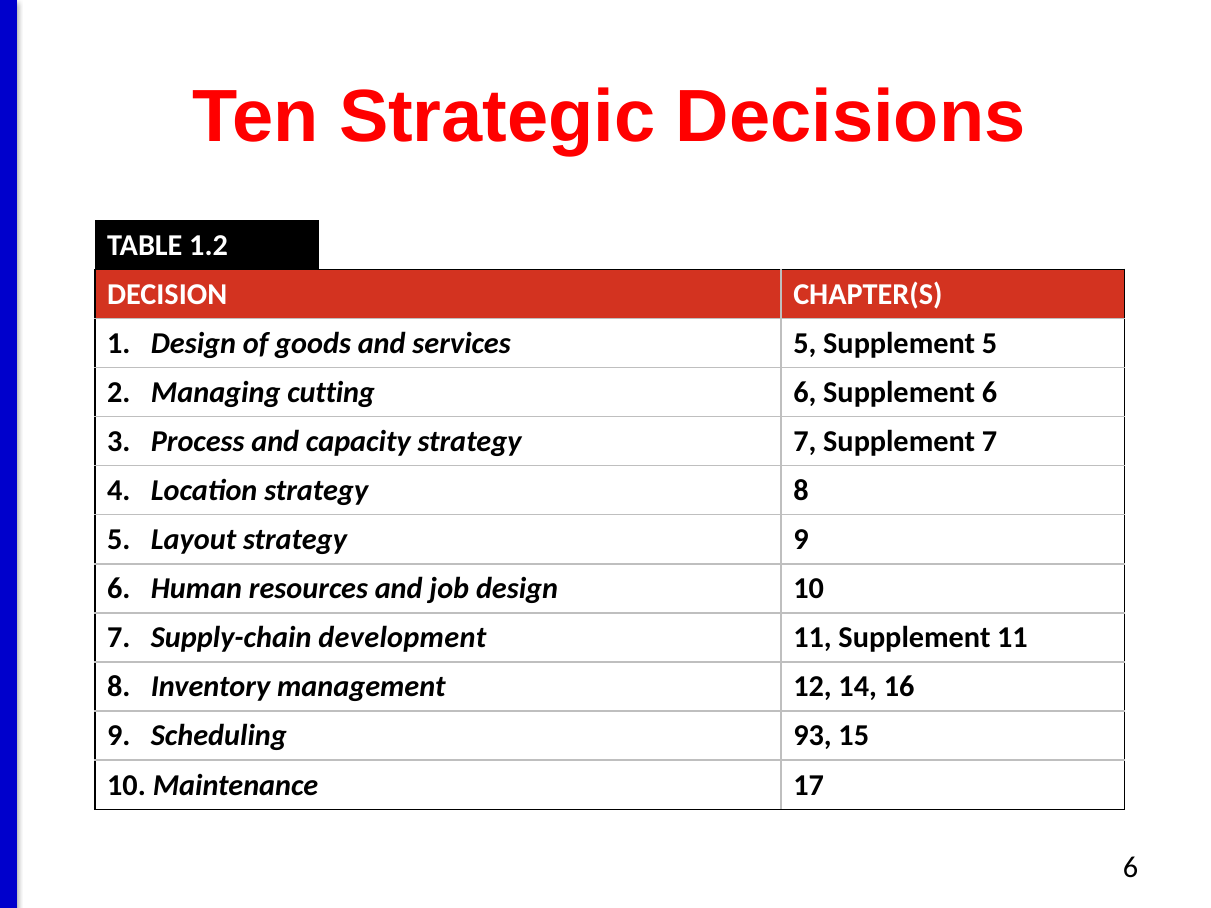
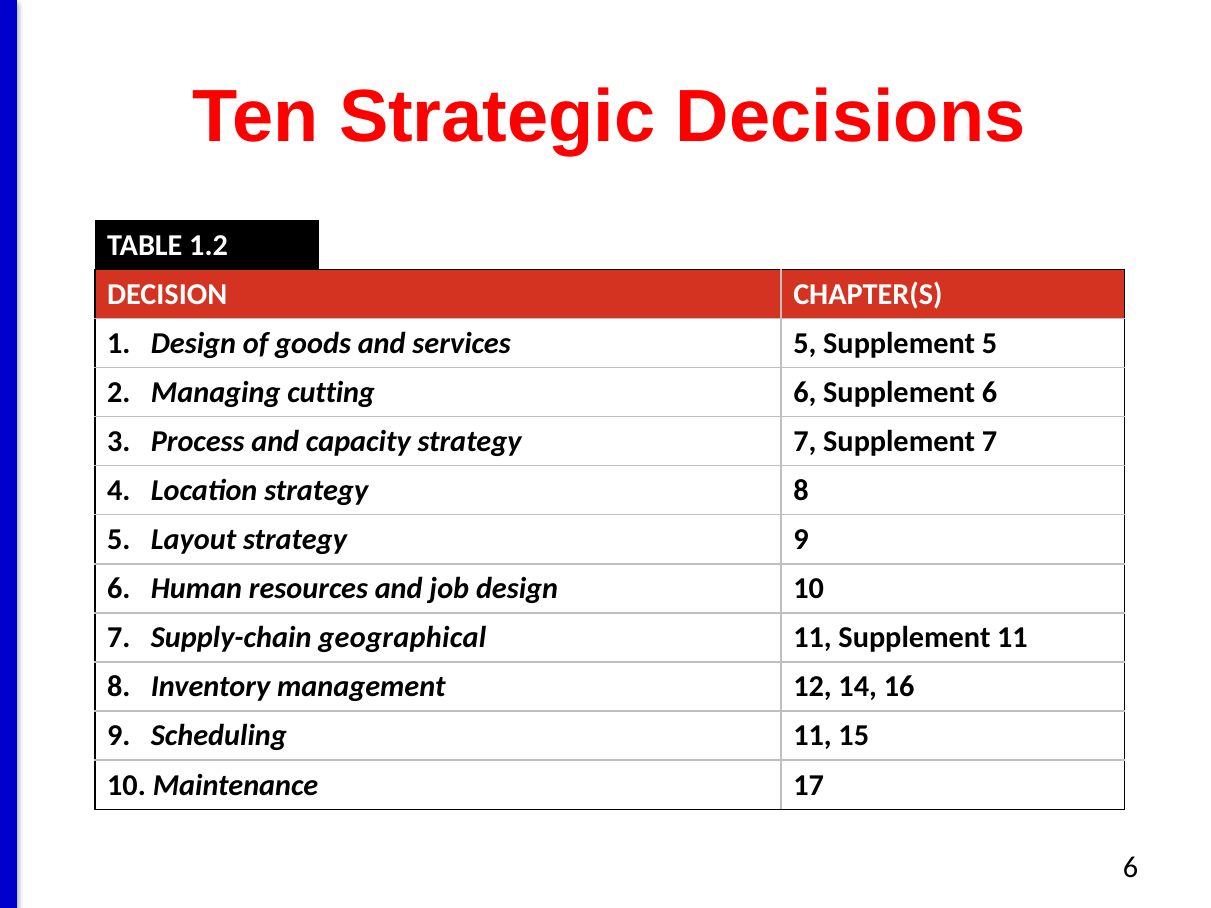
development: development -> geographical
Scheduling 93: 93 -> 11
